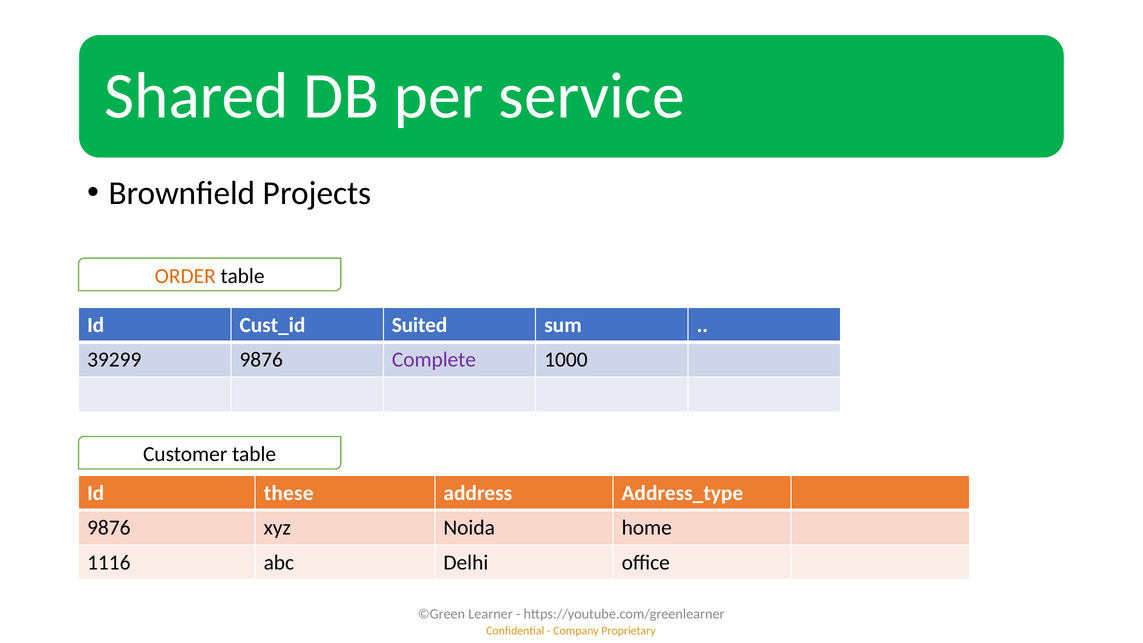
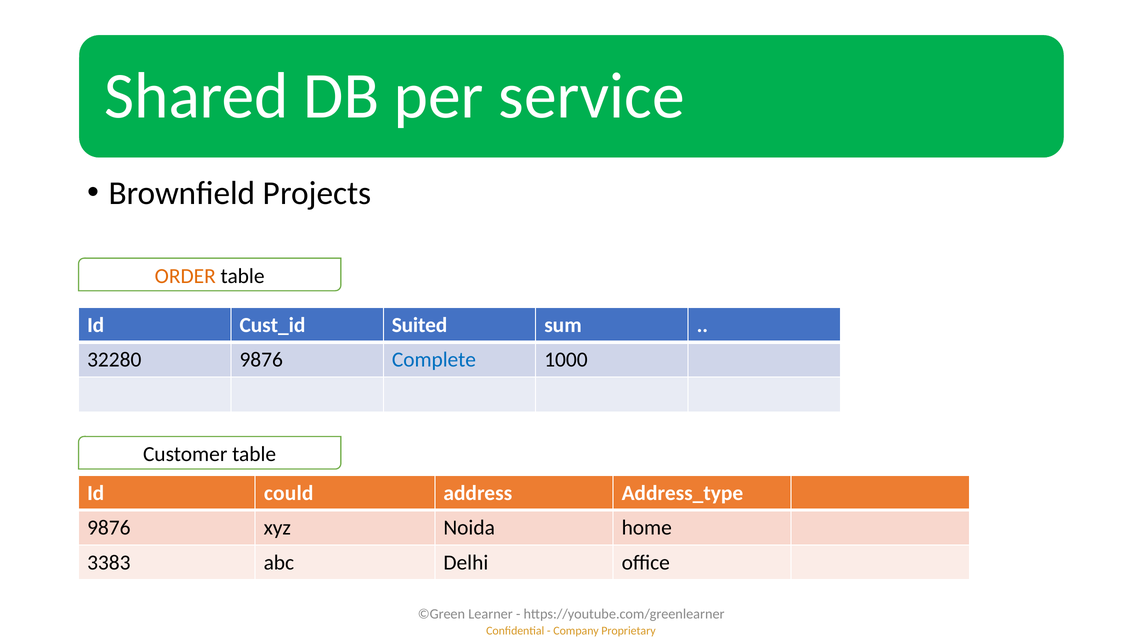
39299: 39299 -> 32280
Complete colour: purple -> blue
these: these -> could
1116: 1116 -> 3383
